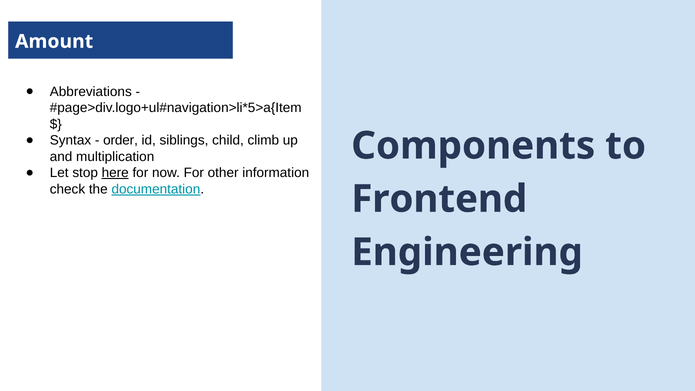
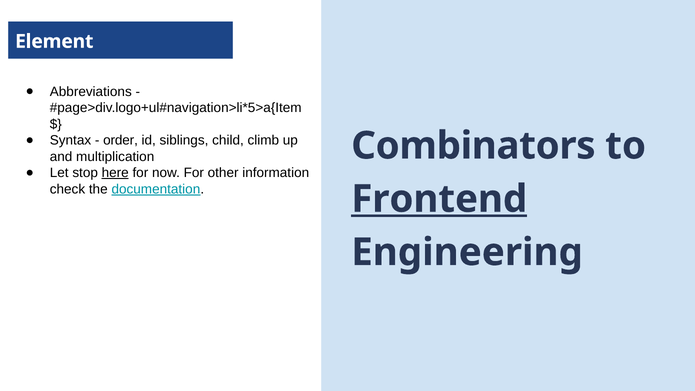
Amount: Amount -> Element
Components: Components -> Combinators
Frontend underline: none -> present
